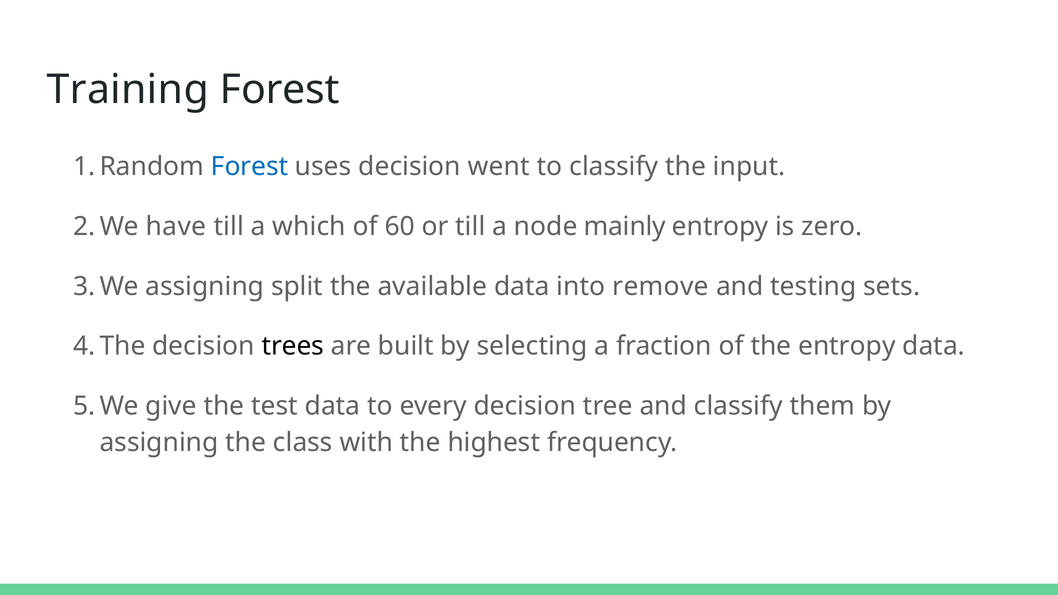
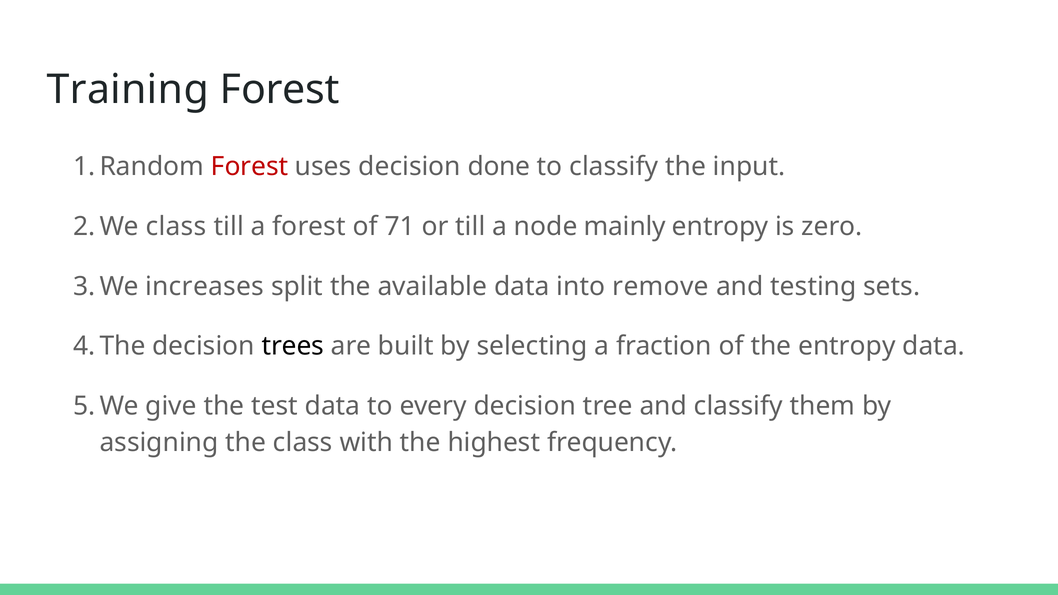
Forest at (250, 166) colour: blue -> red
went: went -> done
have at (176, 226): have -> class
a which: which -> forest
60: 60 -> 71
assigning at (205, 286): assigning -> increases
